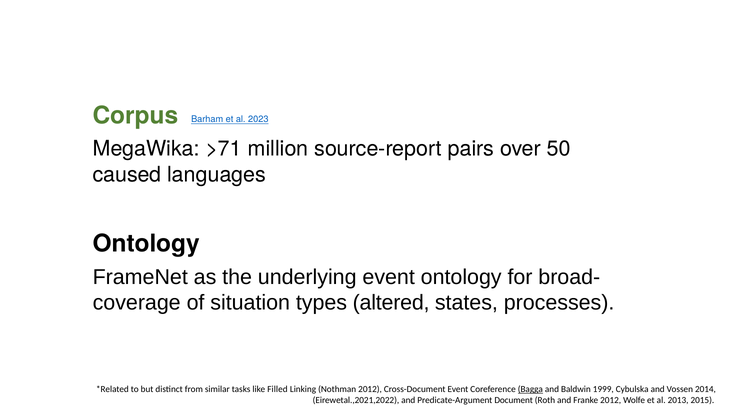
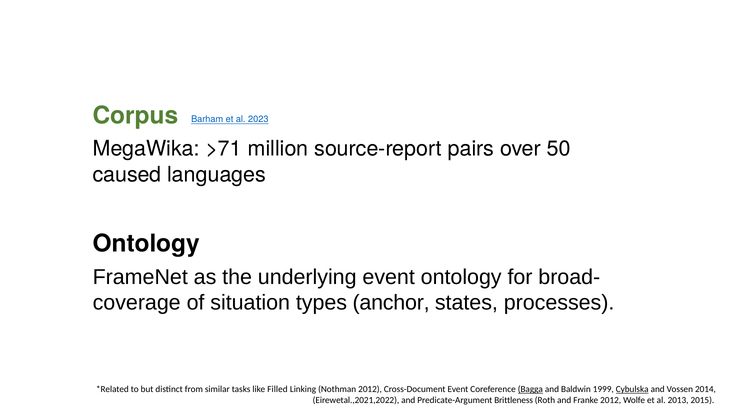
altered: altered -> anchor
Cybulska underline: none -> present
Document: Document -> Brittleness
